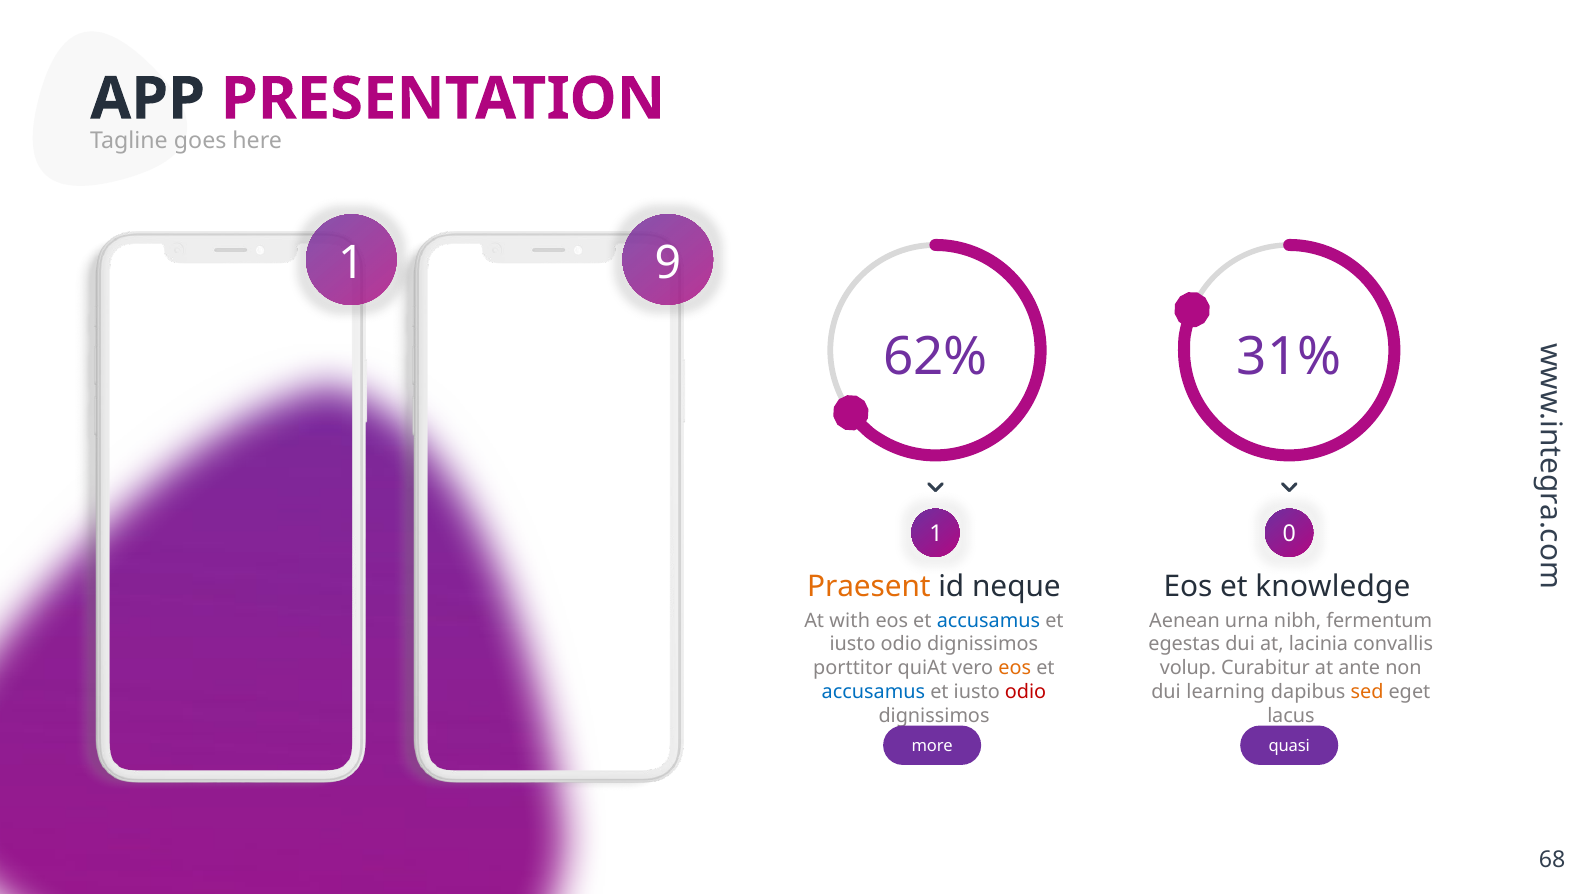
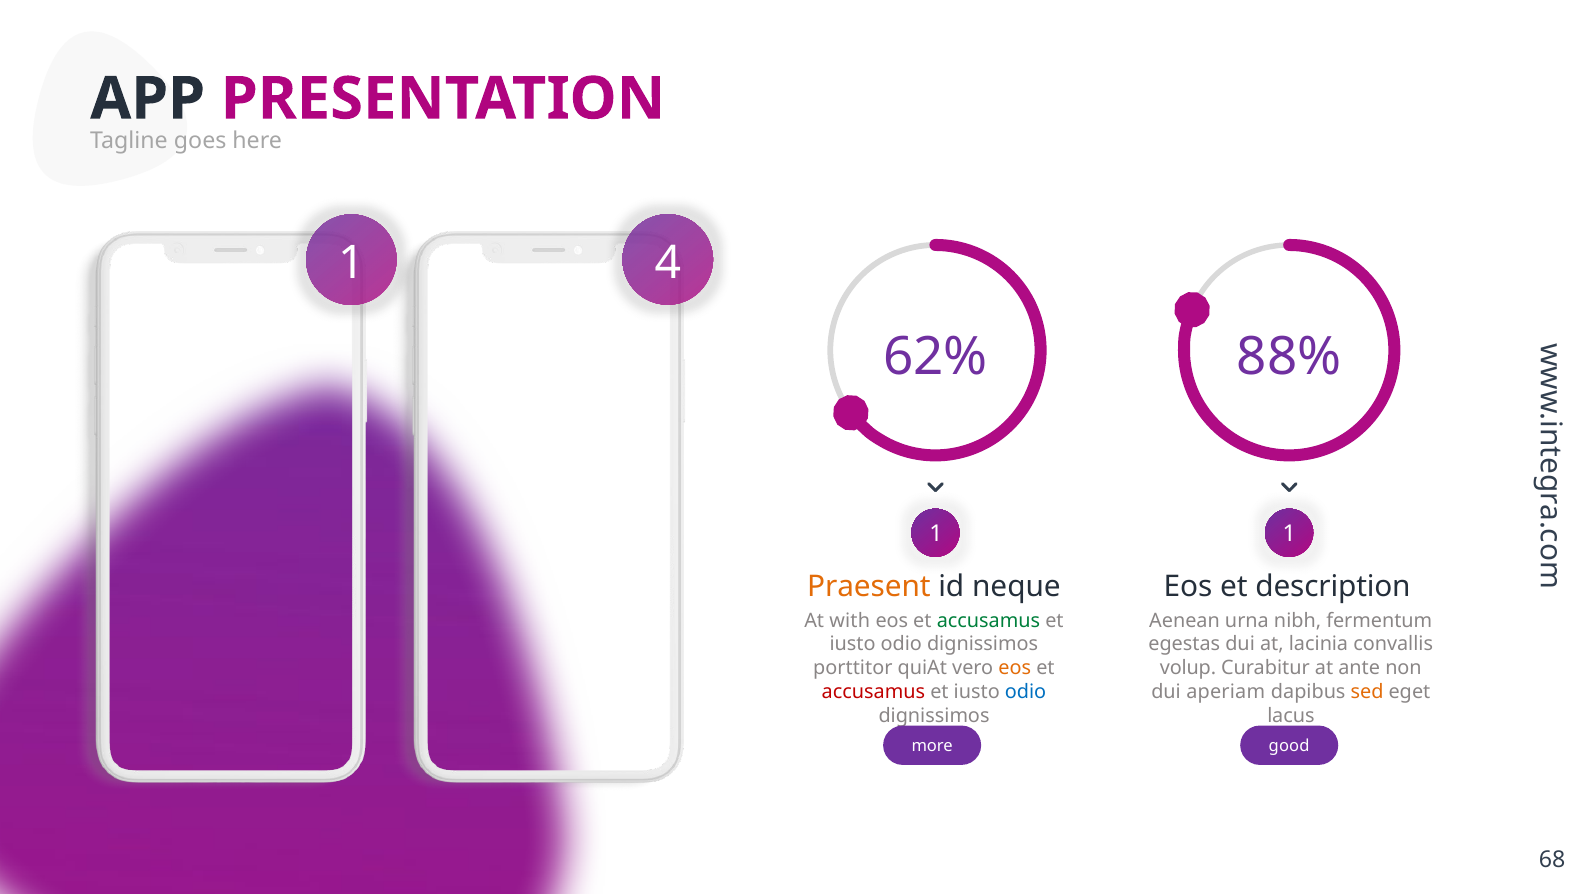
9: 9 -> 4
31%: 31% -> 88%
1 0: 0 -> 1
knowledge: knowledge -> description
accusamus at (988, 620) colour: blue -> green
accusamus at (873, 692) colour: blue -> red
odio at (1026, 692) colour: red -> blue
learning: learning -> aperiam
quasi: quasi -> good
